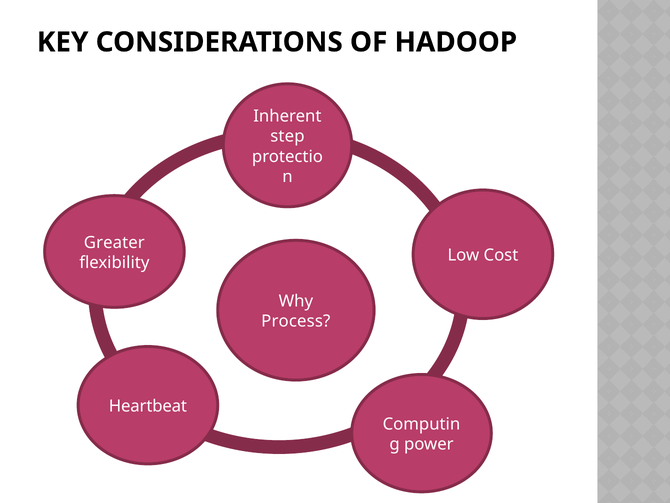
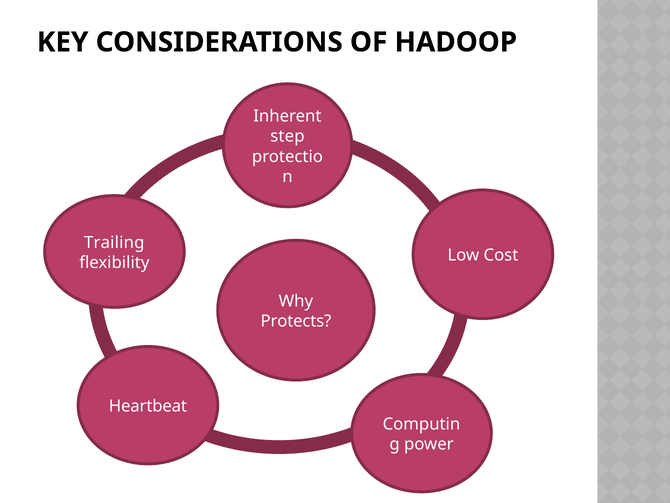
Greater: Greater -> Trailing
Process: Process -> Protects
